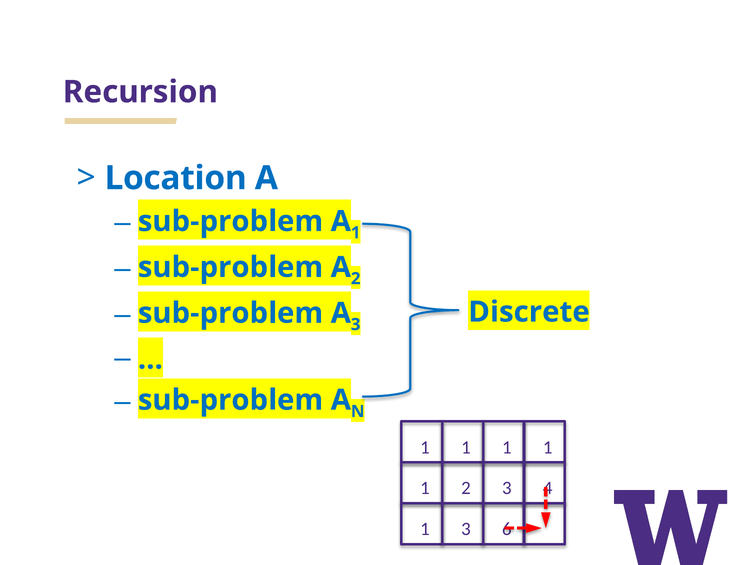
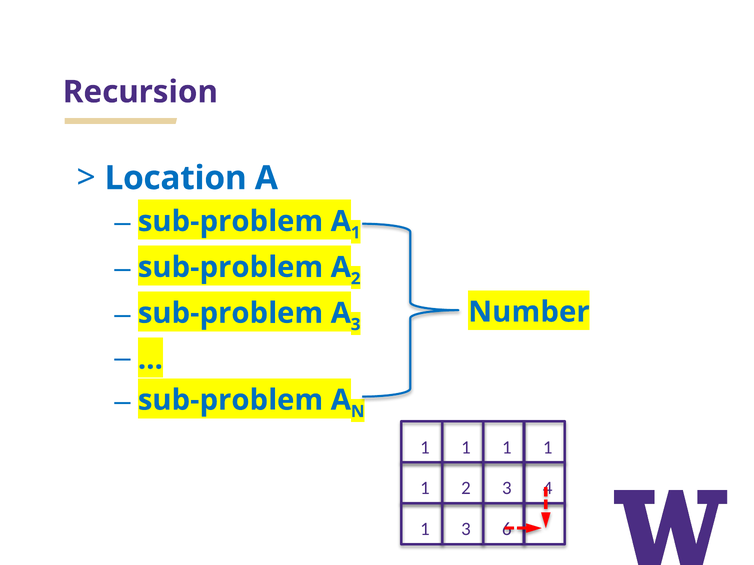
Discrete: Discrete -> Number
